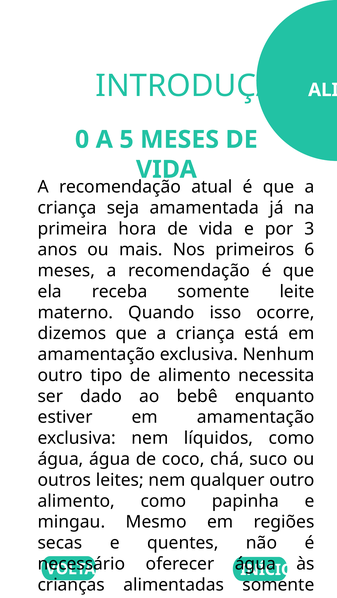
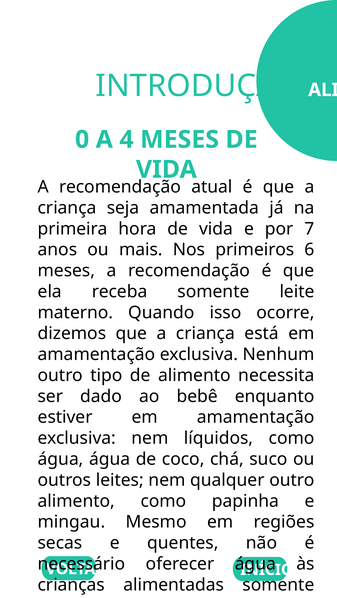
5: 5 -> 4
3: 3 -> 7
